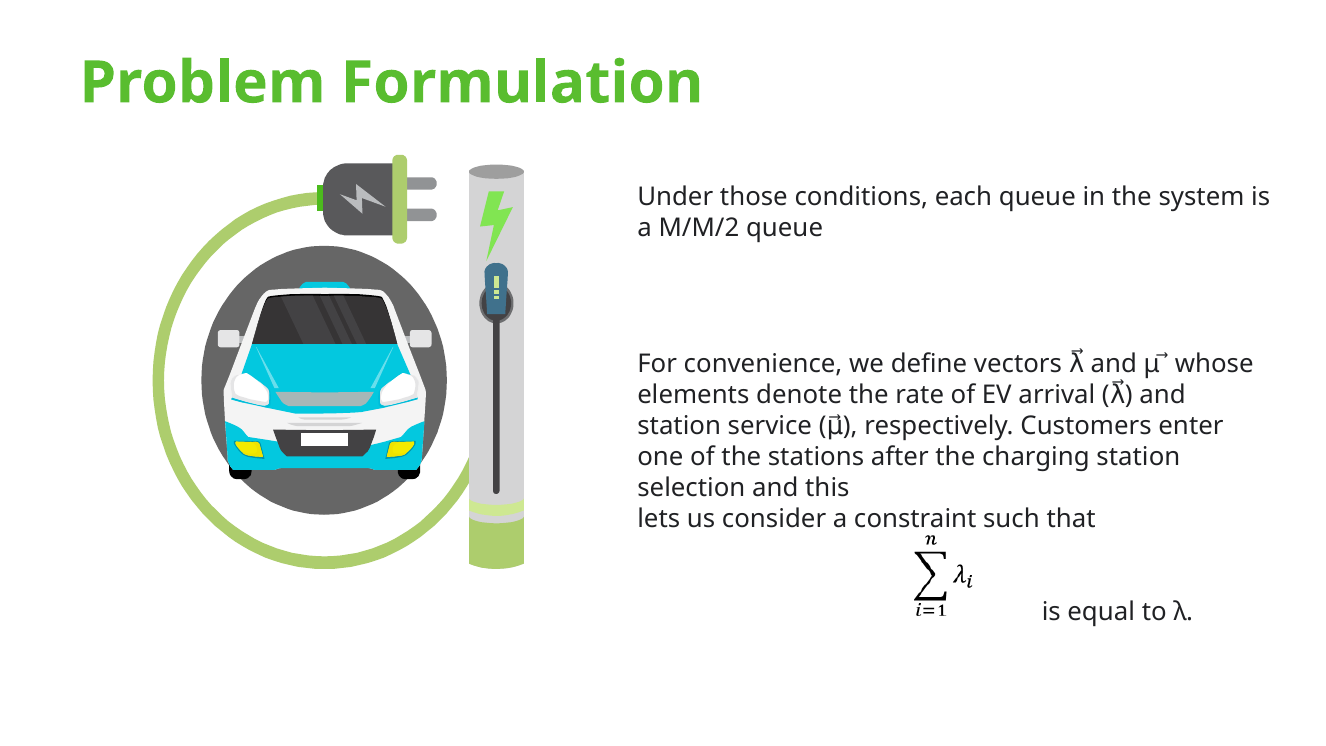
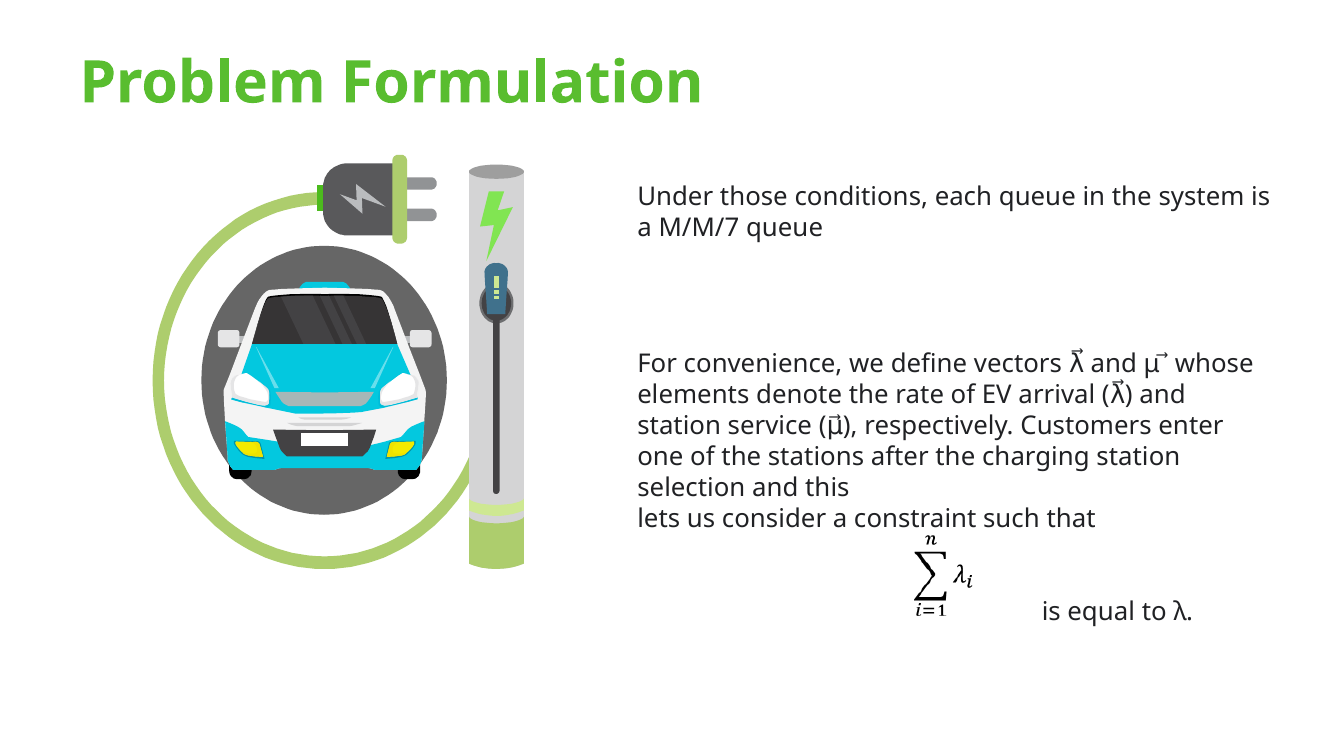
M/M/2: M/M/2 -> M/M/7
